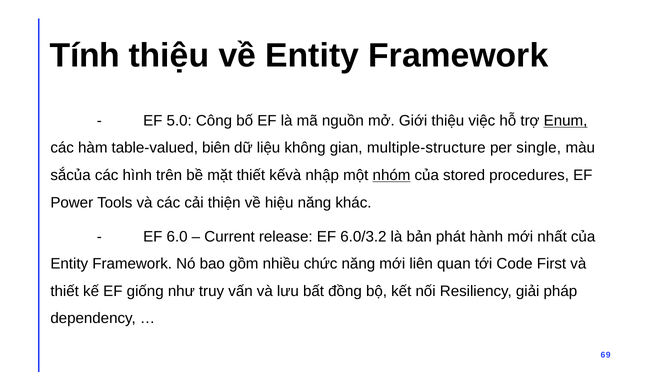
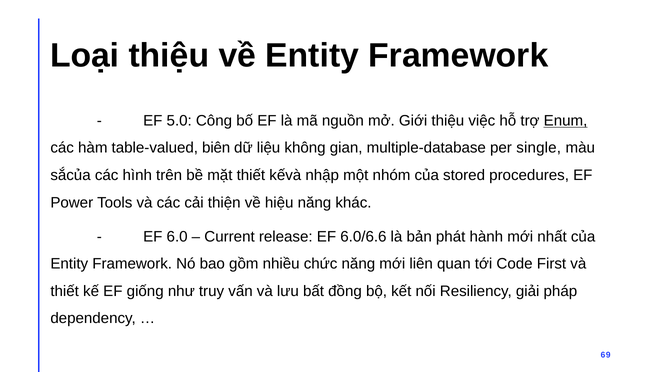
Tính: Tính -> Loại
multiple-structure: multiple-structure -> multiple-database
nhóm underline: present -> none
6.0/3.2: 6.0/3.2 -> 6.0/6.6
